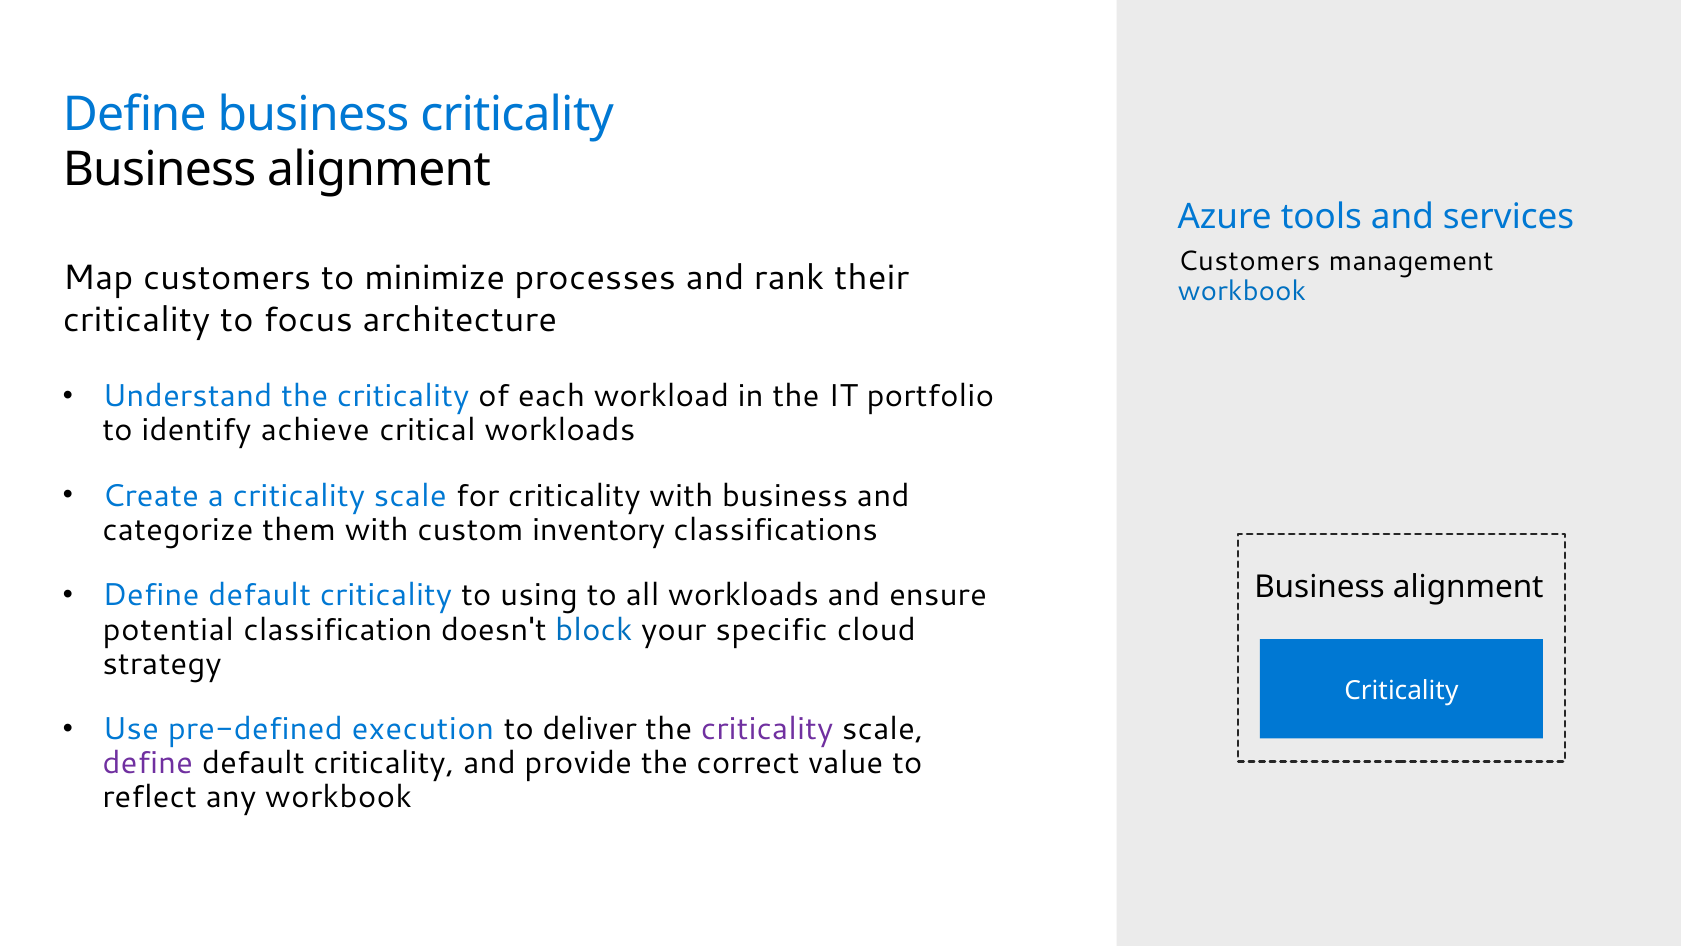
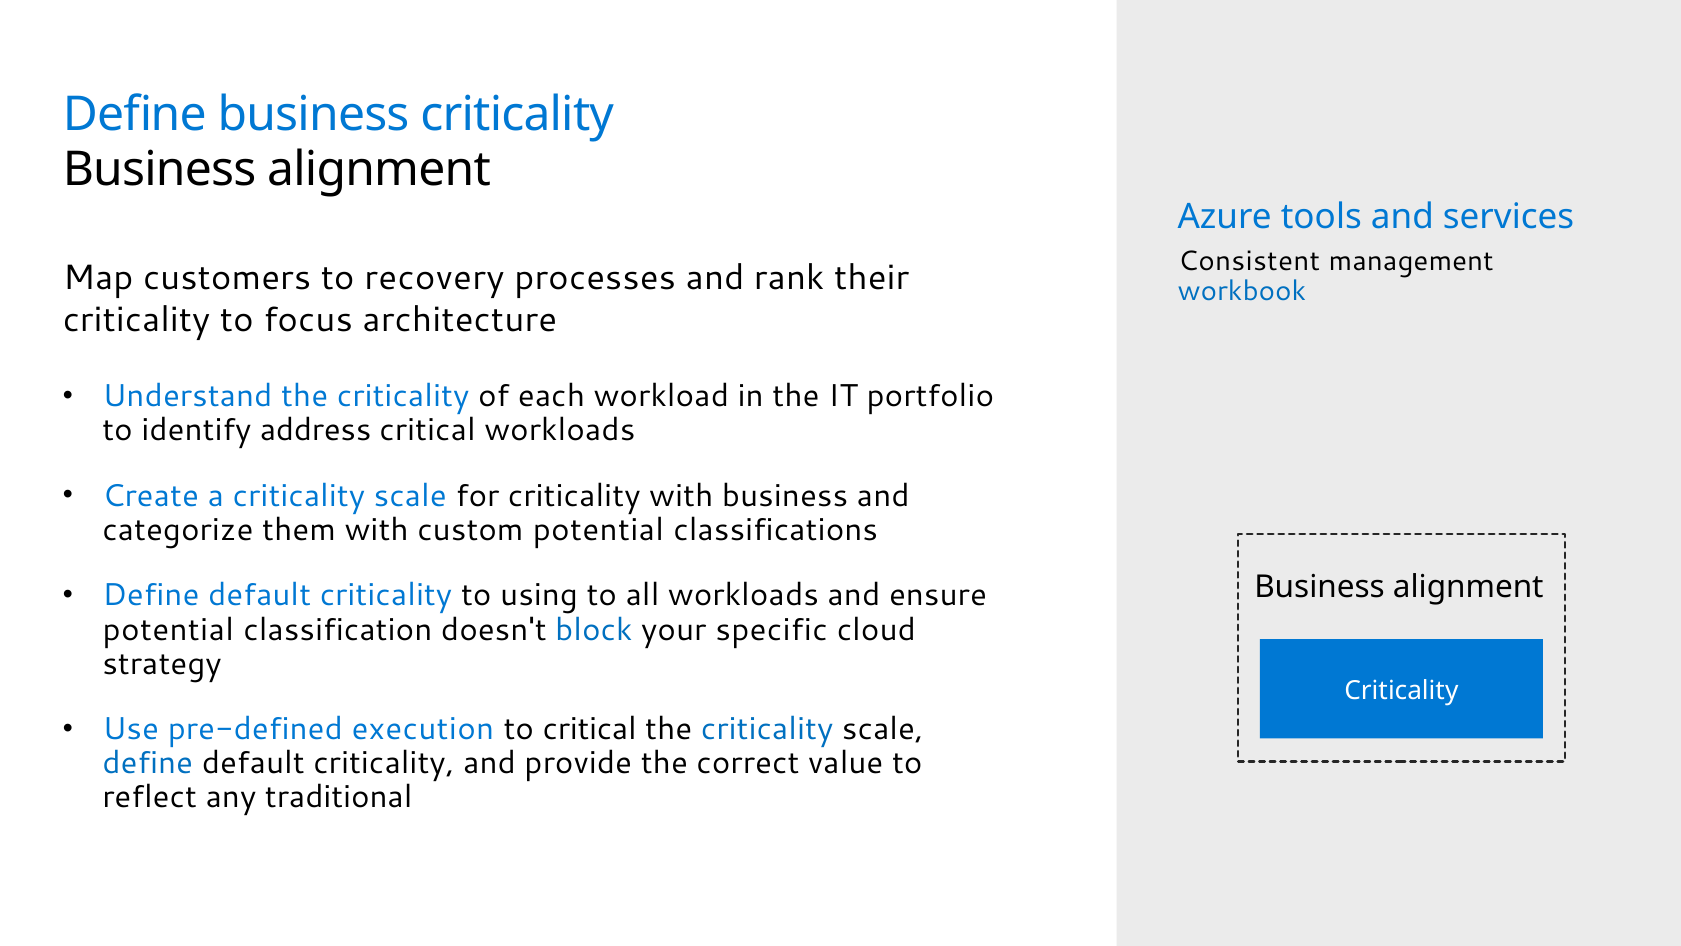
Customers at (1249, 261): Customers -> Consistent
minimize: minimize -> recovery
achieve: achieve -> address
custom inventory: inventory -> potential
to deliver: deliver -> critical
criticality at (767, 729) colour: purple -> blue
define at (148, 763) colour: purple -> blue
any workbook: workbook -> traditional
